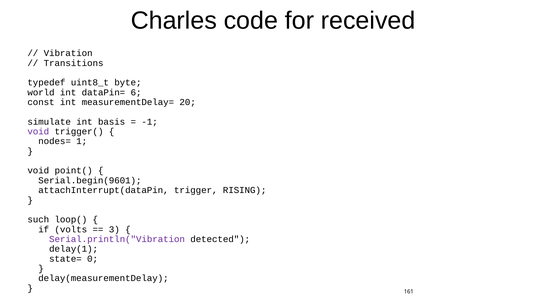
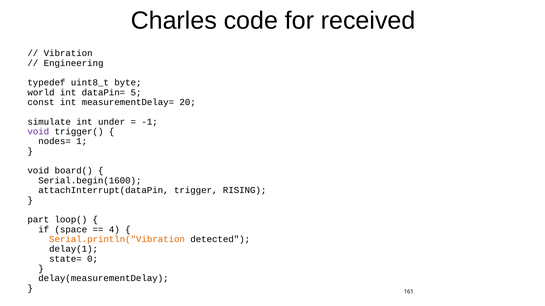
Transitions: Transitions -> Engineering
6: 6 -> 5
basis: basis -> under
point(: point( -> board(
Serial.begin(9601: Serial.begin(9601 -> Serial.begin(1600
such: such -> part
volts: volts -> space
3: 3 -> 4
Serial.println("Vibration colour: purple -> orange
